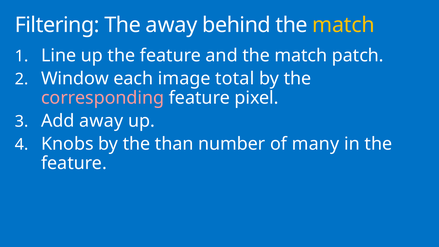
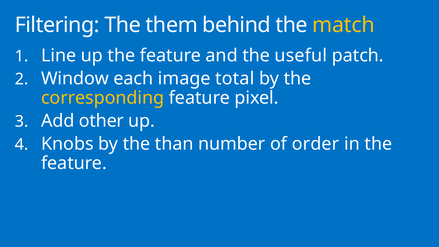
The away: away -> them
and the match: match -> useful
corresponding colour: pink -> yellow
Add away: away -> other
many: many -> order
